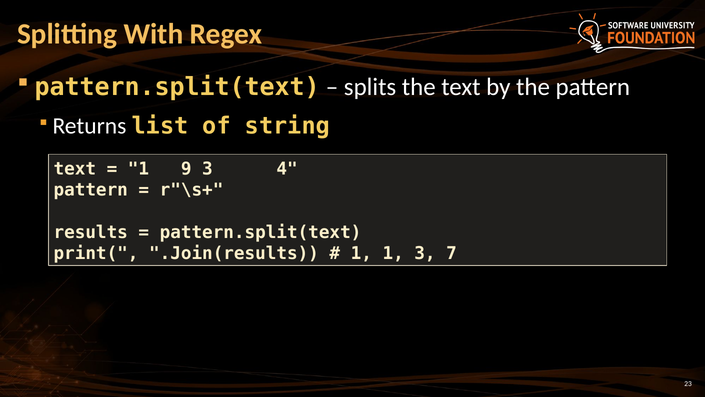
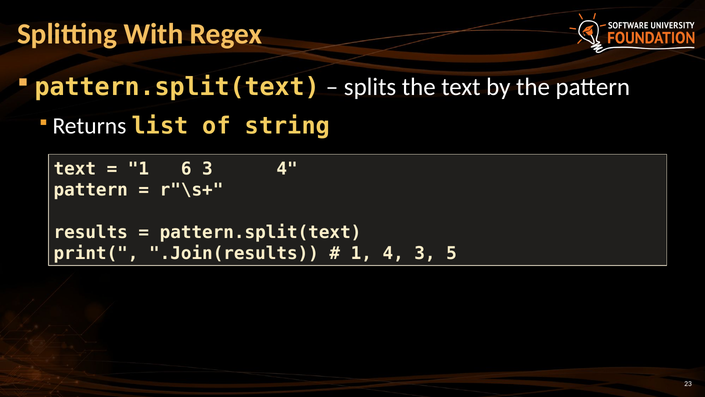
9: 9 -> 6
1 1: 1 -> 4
7: 7 -> 5
